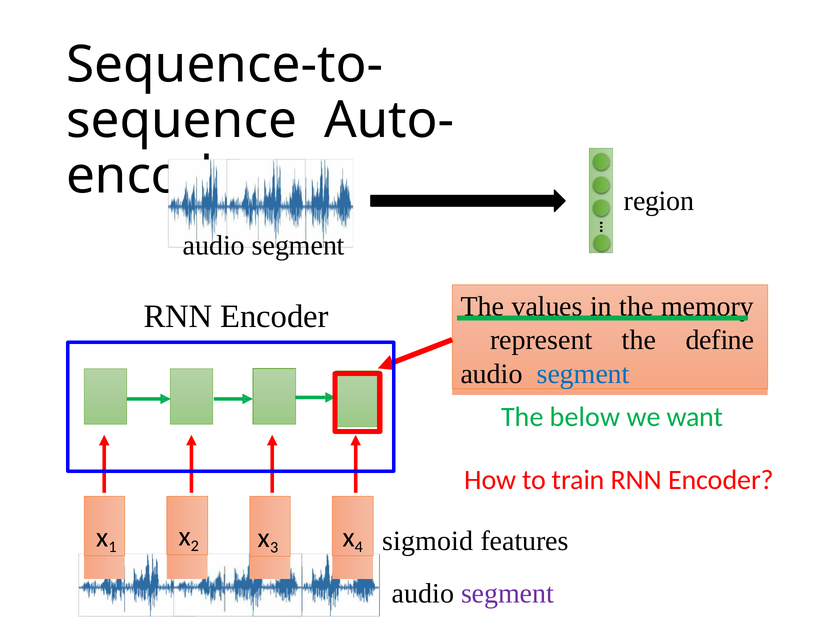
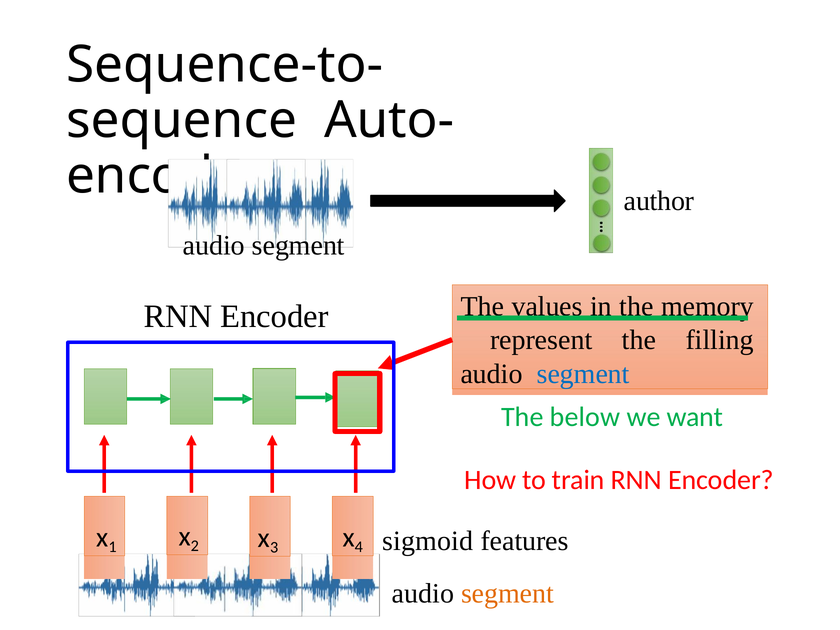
region: region -> author
define: define -> filling
segment at (507, 593) colour: purple -> orange
